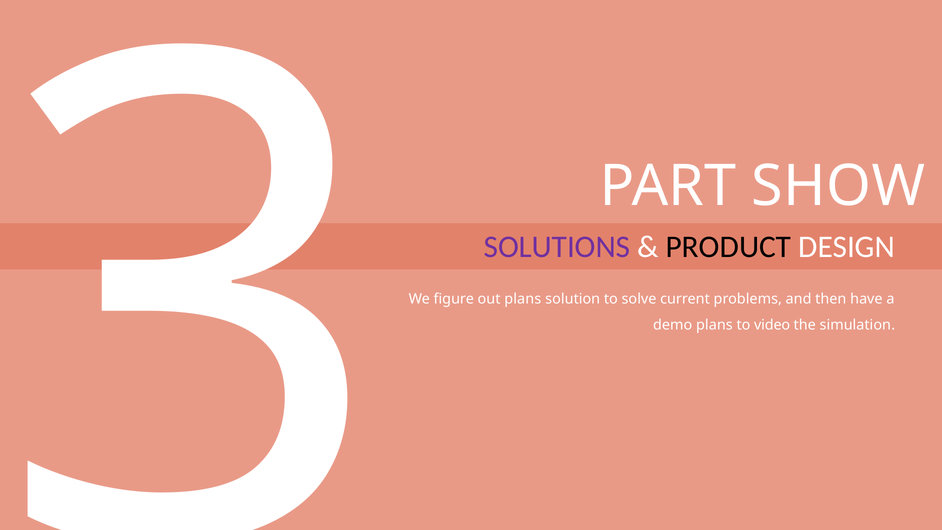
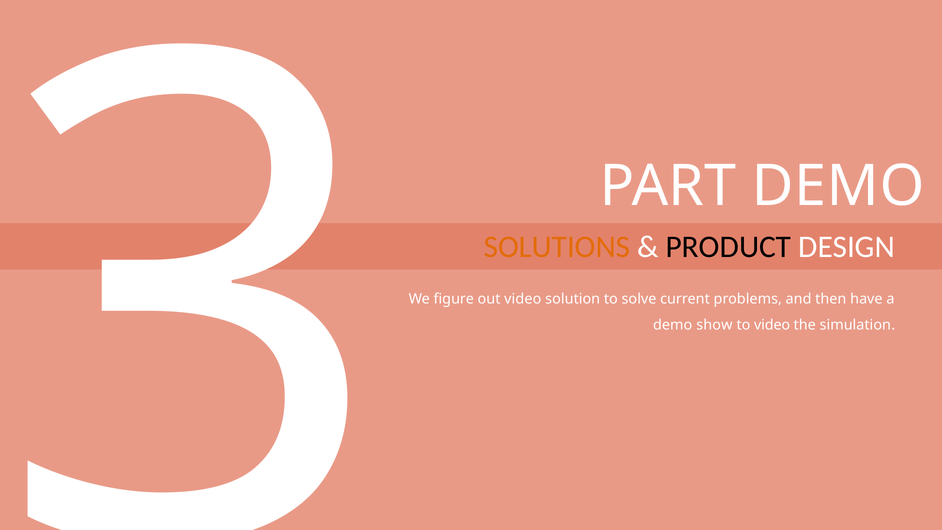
SOLUTIONS colour: purple -> orange
PART SHOW: SHOW -> DEMO
out plans: plans -> video
demo plans: plans -> show
